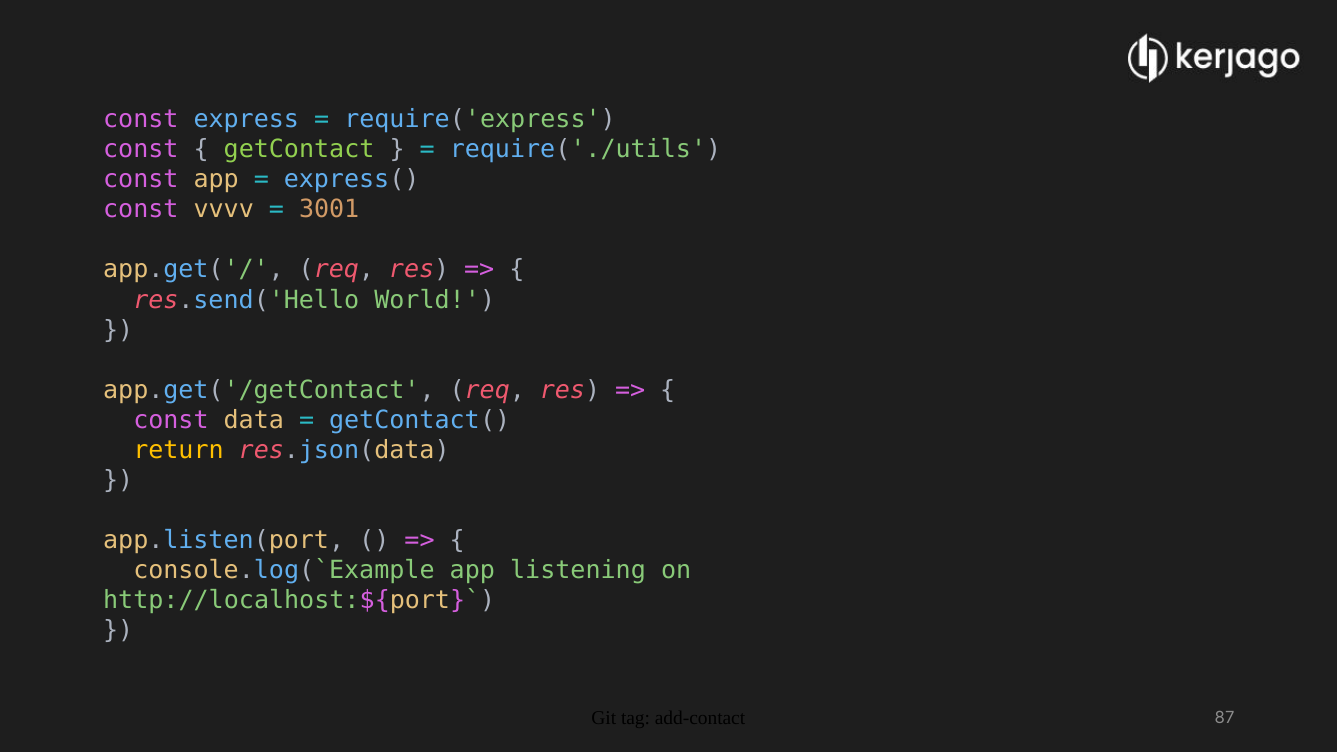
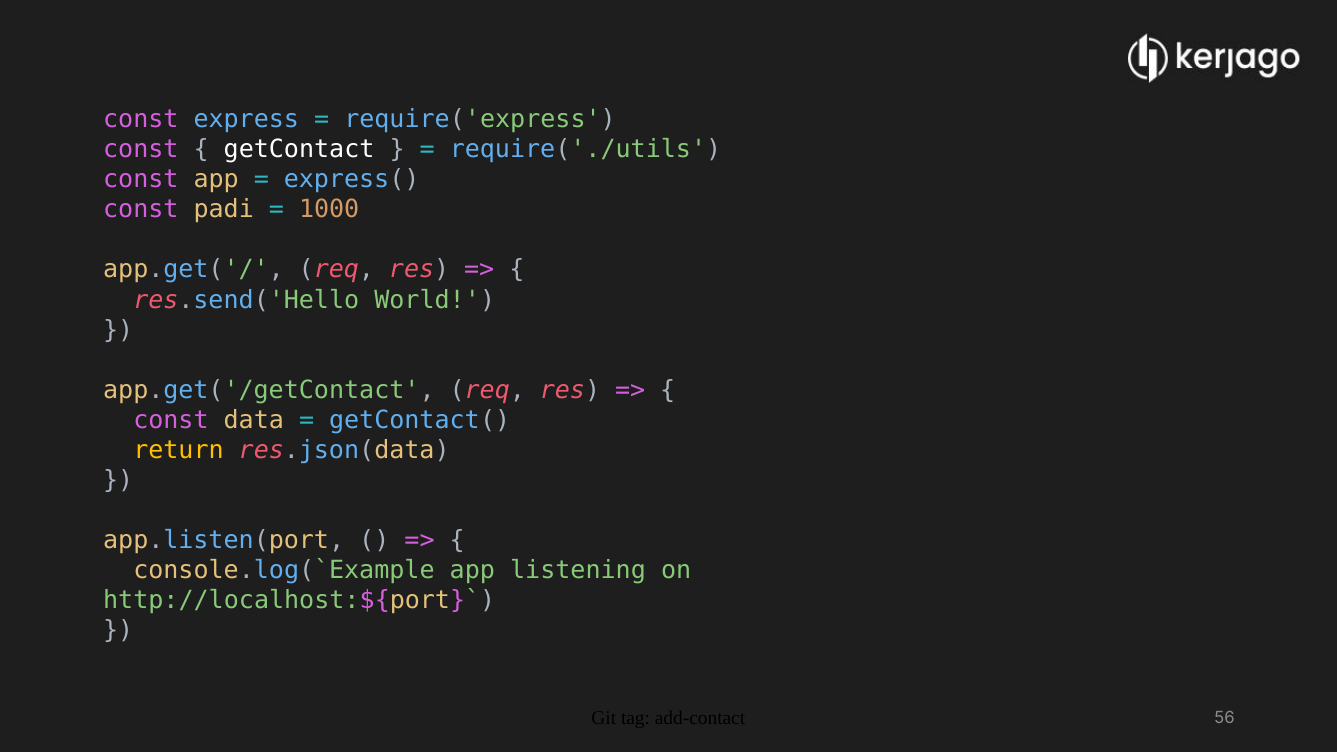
getContact colour: light green -> white
vvvv: vvvv -> padi
3001: 3001 -> 1000
87: 87 -> 56
